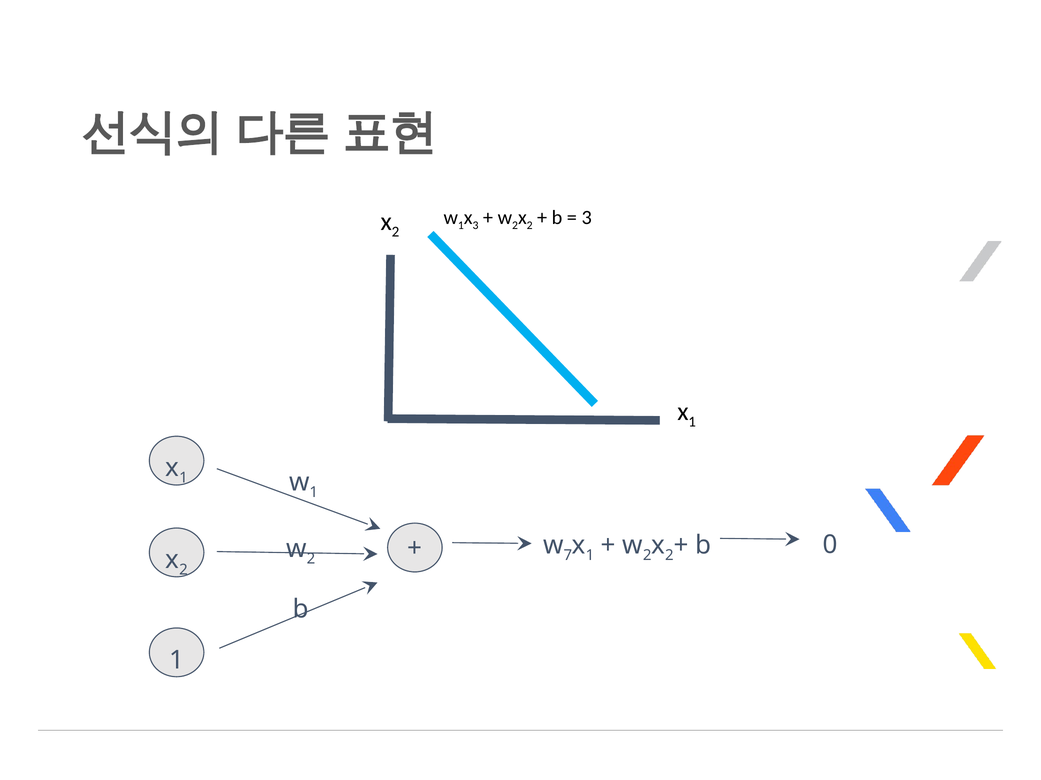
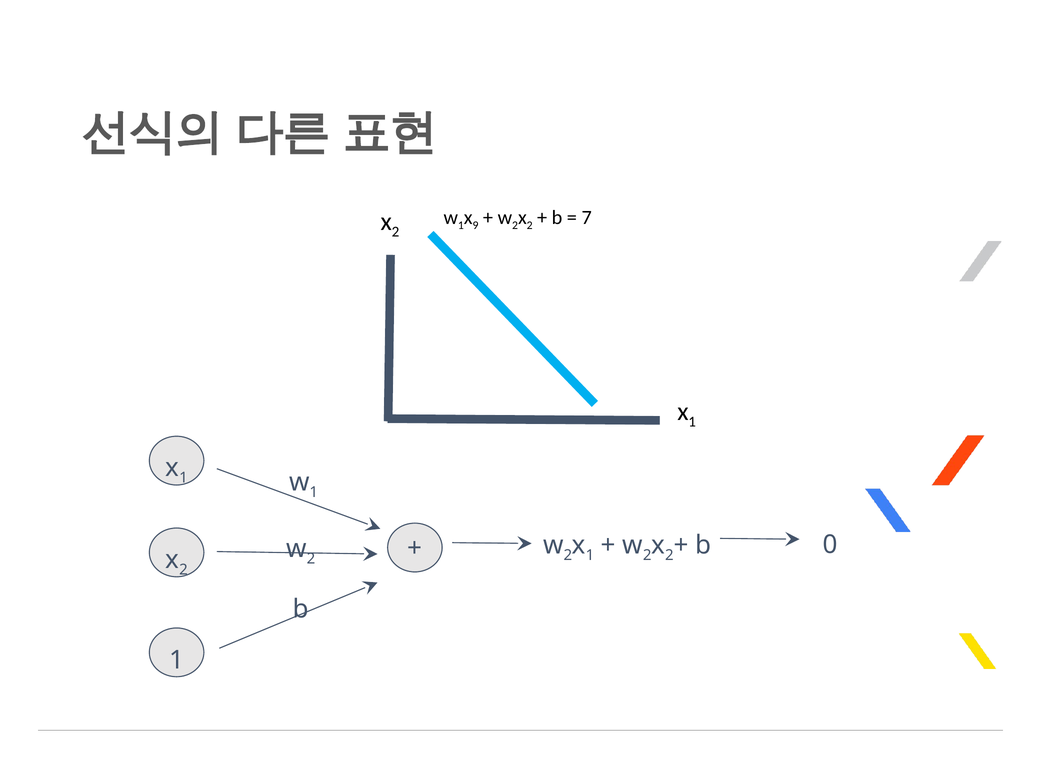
3 at (475, 226): 3 -> 9
3 at (587, 218): 3 -> 7
7 at (568, 556): 7 -> 2
